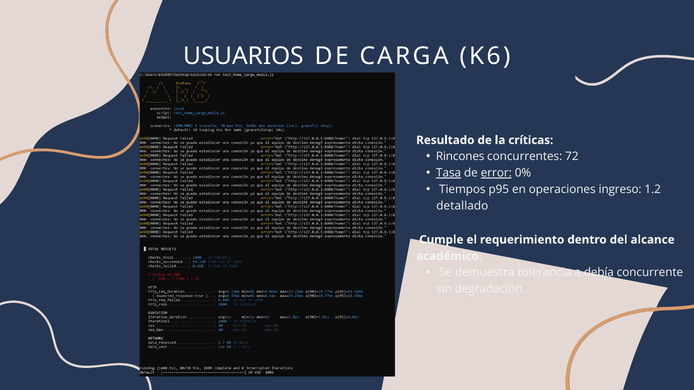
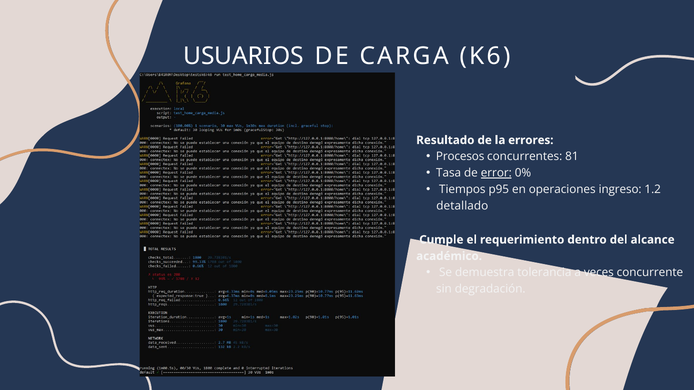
críticas: críticas -> errores
Rincones: Rincones -> Procesos
72: 72 -> 81
Tasa underline: present -> none
debía: debía -> veces
